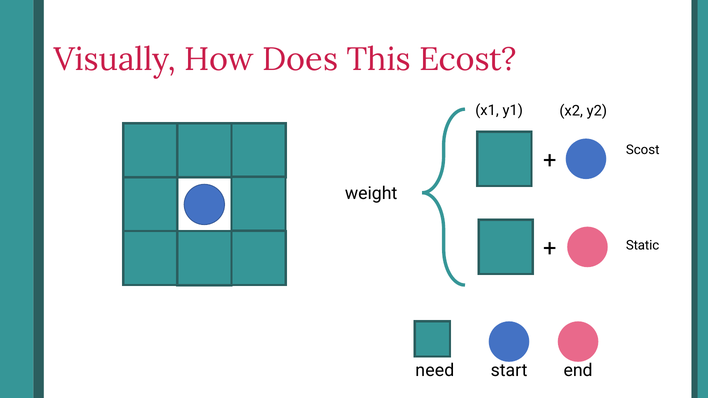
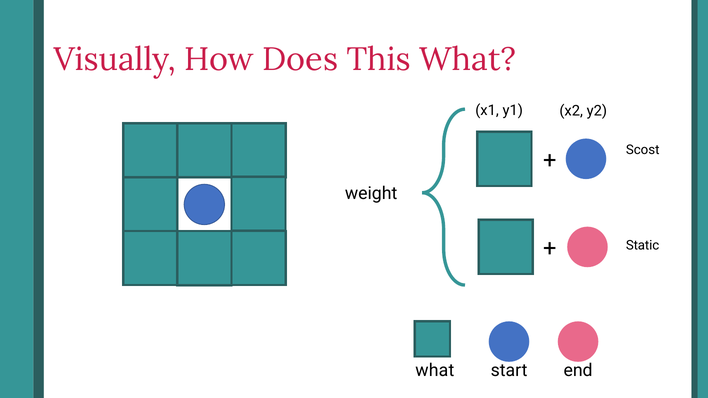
This Ecost: Ecost -> What
need at (435, 371): need -> what
